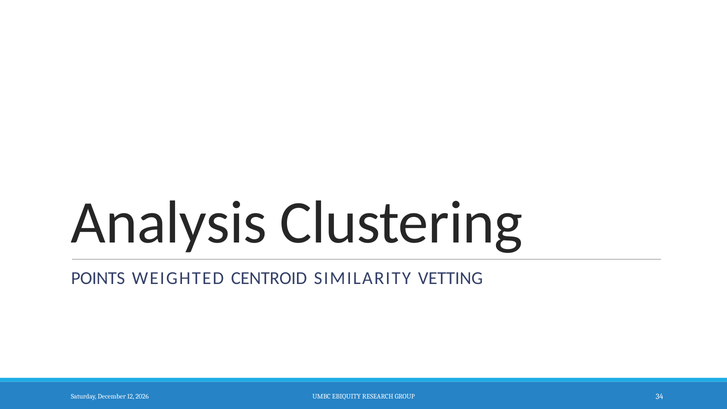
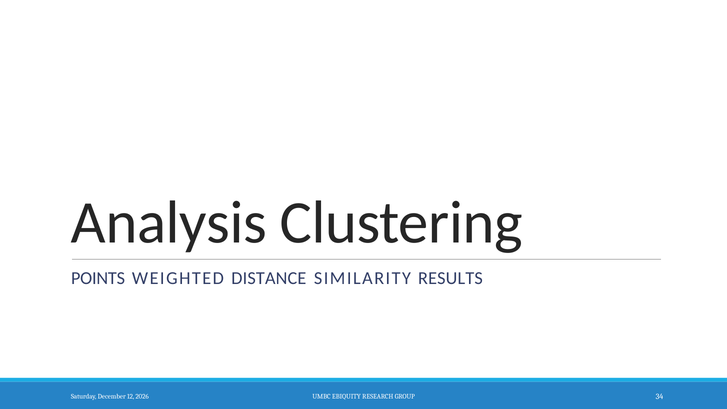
CENTROID: CENTROID -> DISTANCE
VETTING: VETTING -> RESULTS
